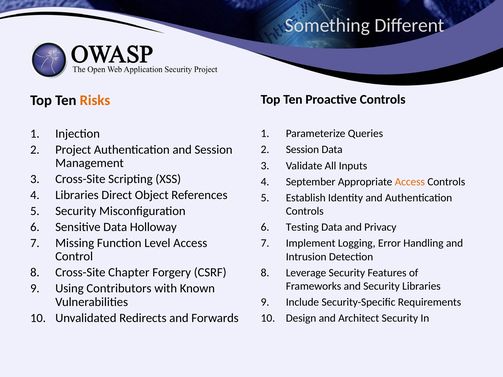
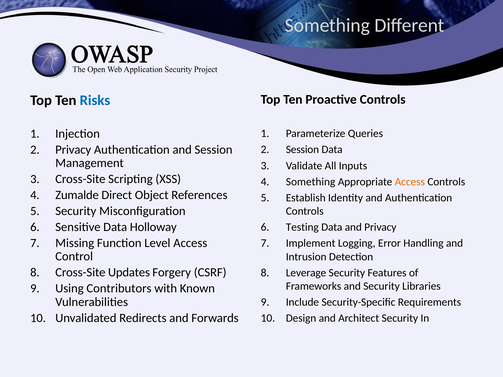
Risks colour: orange -> blue
Project at (73, 150): Project -> Privacy
September at (311, 182): September -> Something
Libraries at (77, 195): Libraries -> Zumalde
Chapter: Chapter -> Updates
